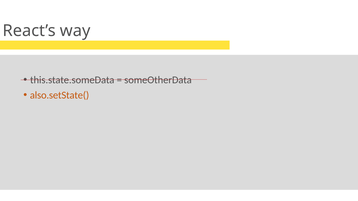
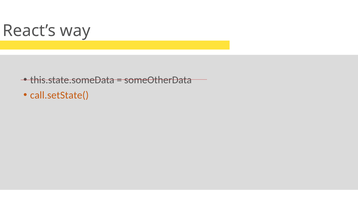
also.setState(: also.setState( -> call.setState(
